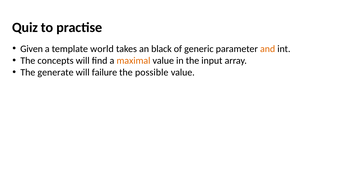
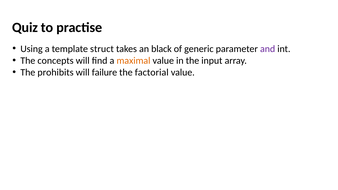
Given: Given -> Using
world: world -> struct
and colour: orange -> purple
generate: generate -> prohibits
possible: possible -> factorial
